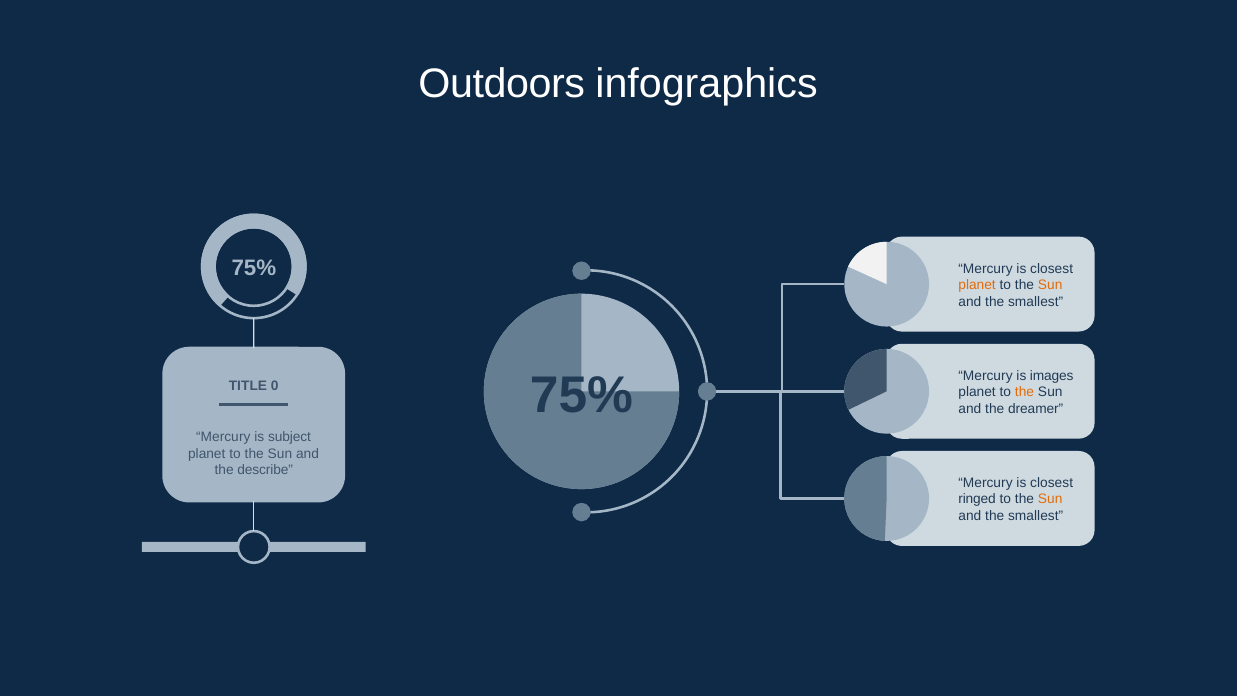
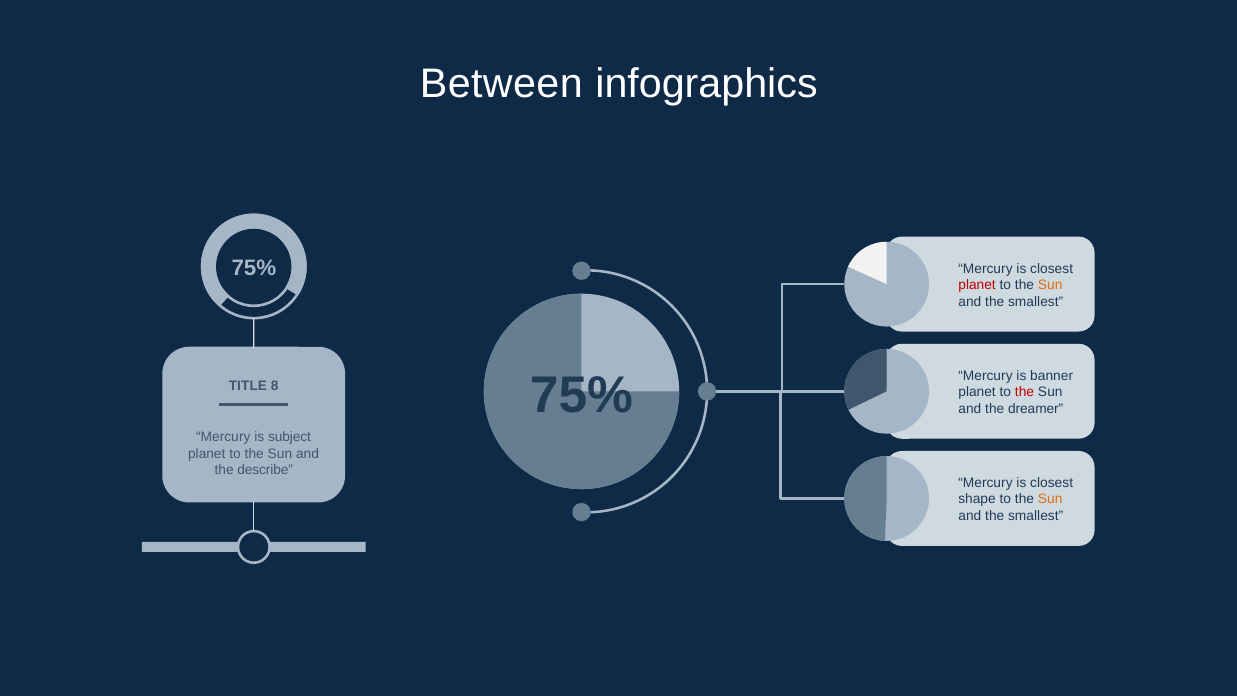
Outdoors: Outdoors -> Between
planet at (977, 285) colour: orange -> red
images: images -> banner
0: 0 -> 8
the at (1025, 392) colour: orange -> red
ringed: ringed -> shape
